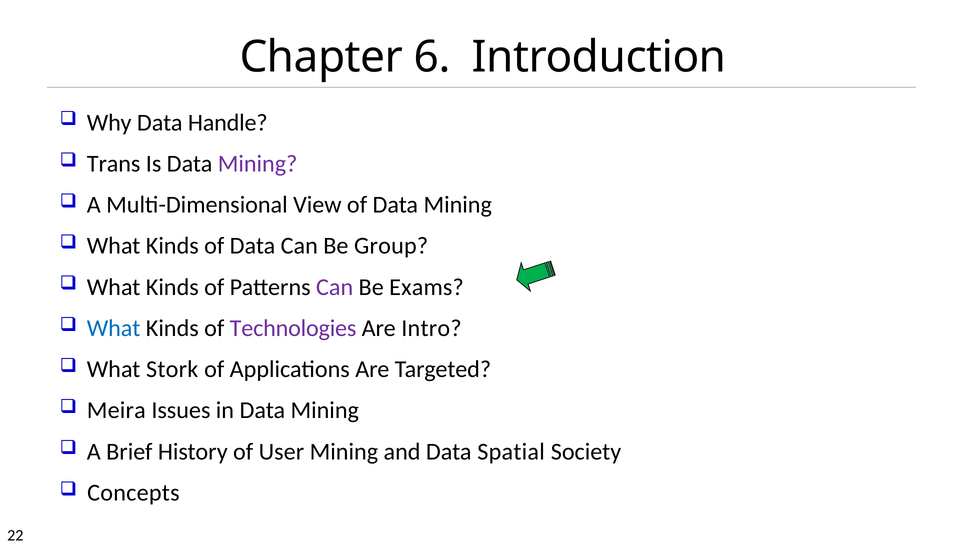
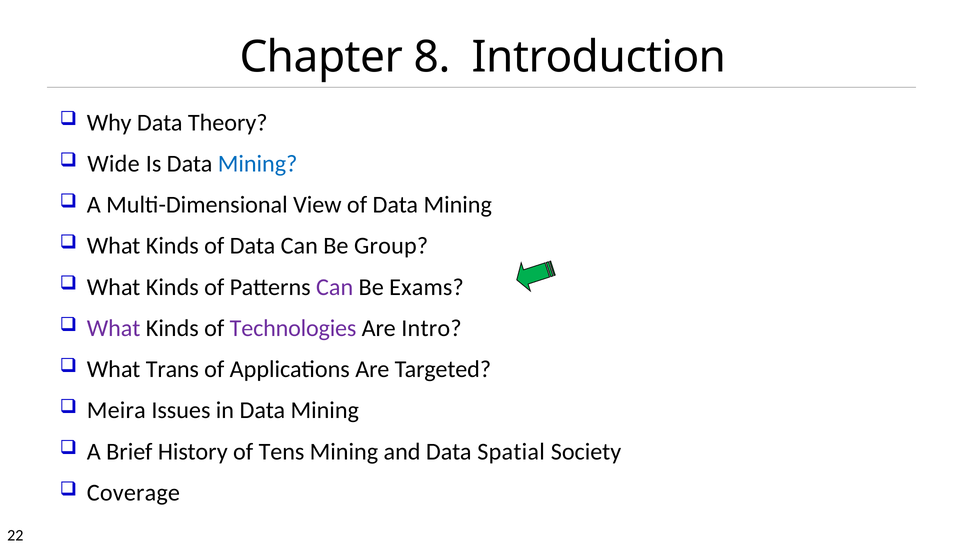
6: 6 -> 8
Handle: Handle -> Theory
Trans: Trans -> Wide
Mining at (258, 163) colour: purple -> blue
What at (114, 328) colour: blue -> purple
Stork: Stork -> Trans
User: User -> Tens
Concepts: Concepts -> Coverage
